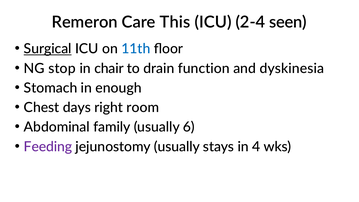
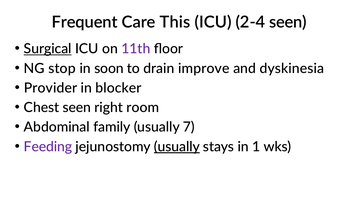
Remeron: Remeron -> Frequent
11th colour: blue -> purple
chair: chair -> soon
function: function -> improve
Stomach: Stomach -> Provider
enough: enough -> blocker
Chest days: days -> seen
6: 6 -> 7
usually at (177, 147) underline: none -> present
4: 4 -> 1
